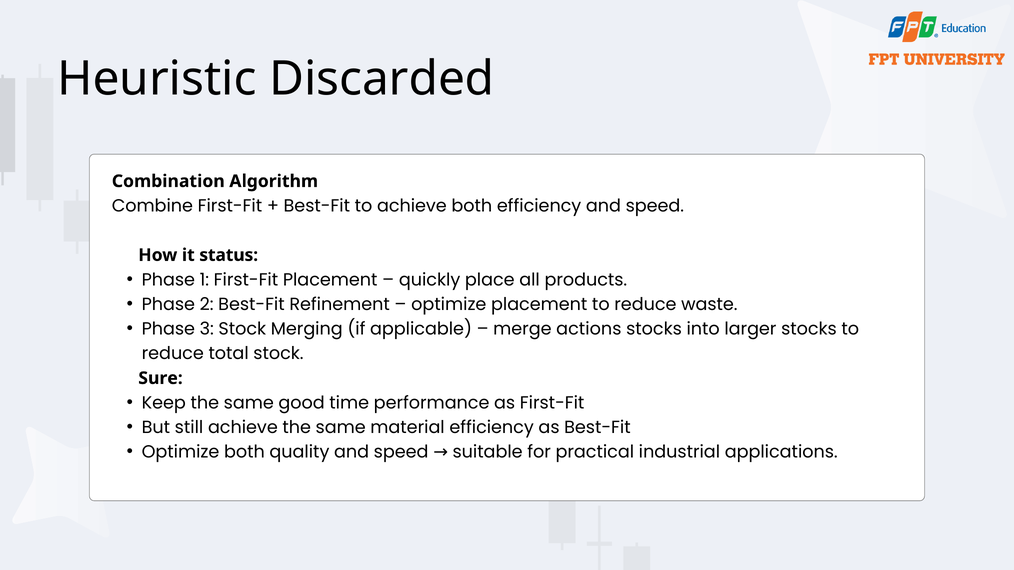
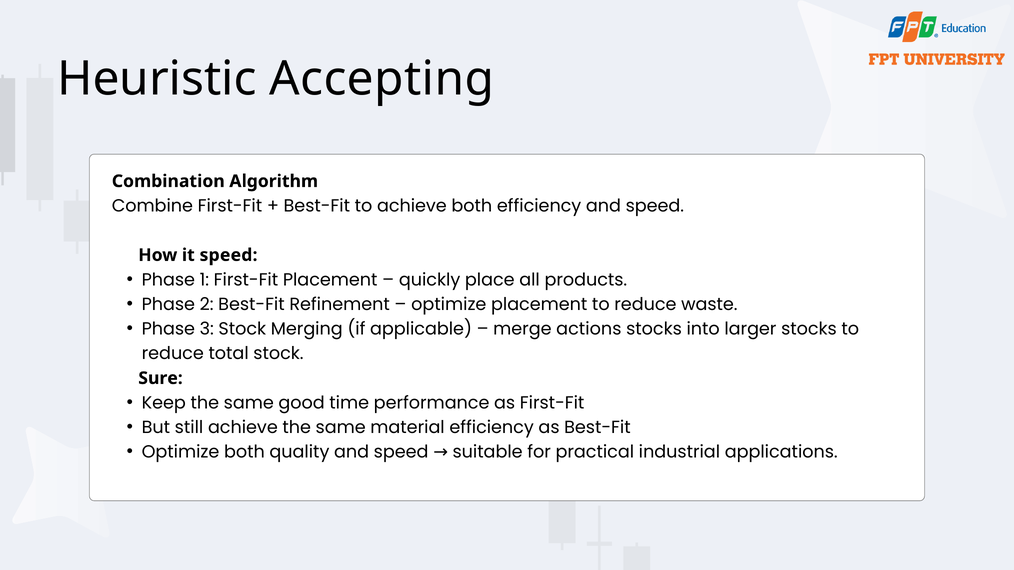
Discarded: Discarded -> Accepting
it status: status -> speed
